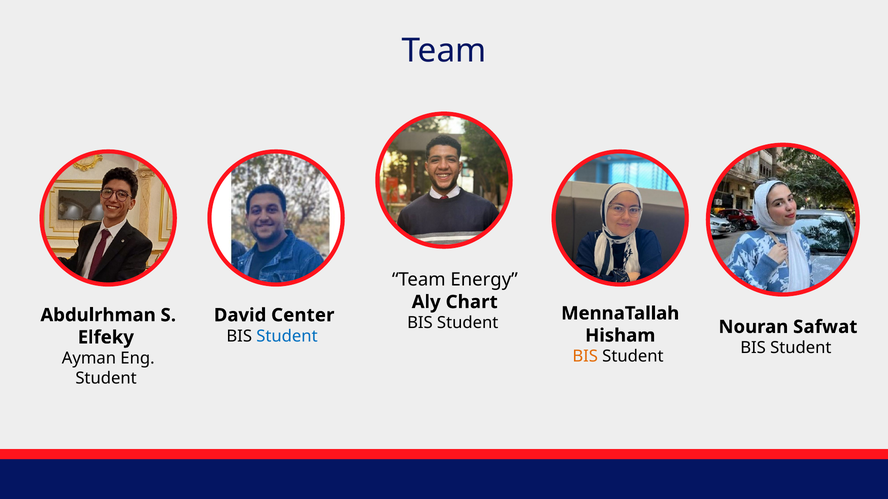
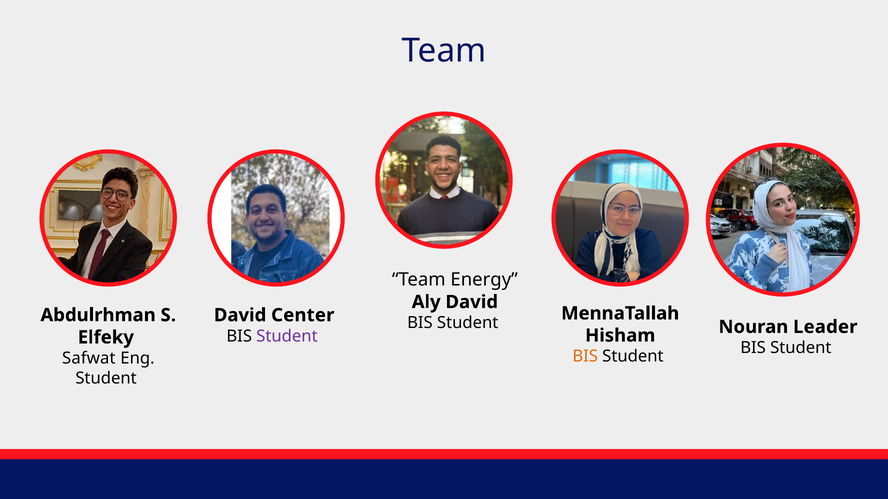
Aly Chart: Chart -> David
Safwat: Safwat -> Leader
Student at (287, 336) colour: blue -> purple
Ayman: Ayman -> Safwat
